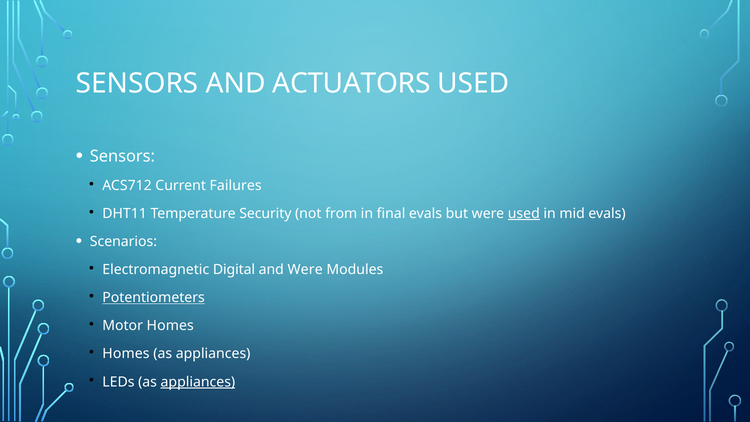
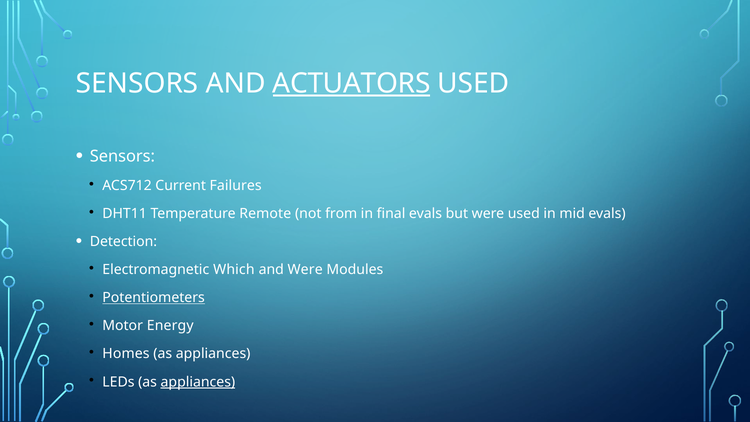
ACTUATORS underline: none -> present
Security: Security -> Remote
used at (524, 213) underline: present -> none
Scenarios: Scenarios -> Detection
Digital: Digital -> Which
Motor Homes: Homes -> Energy
